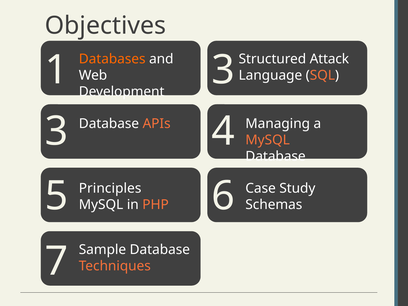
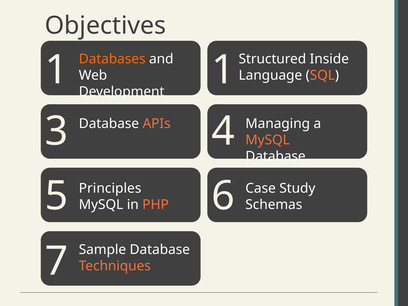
Attack: Attack -> Inside
1 3: 3 -> 1
